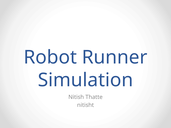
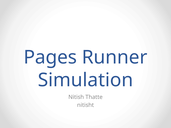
Robot: Robot -> Pages
